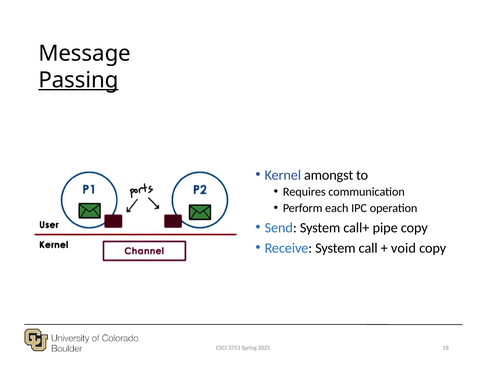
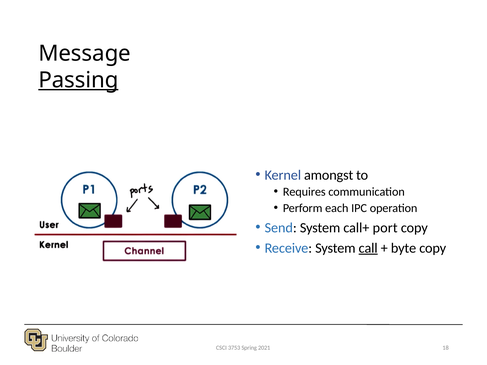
pipe: pipe -> port
call underline: none -> present
void: void -> byte
